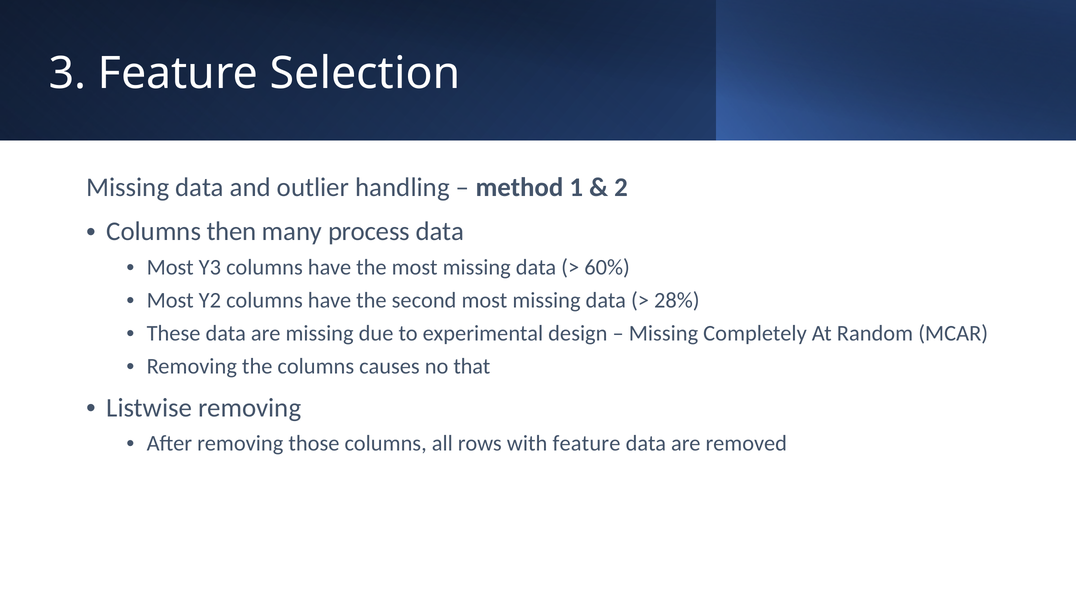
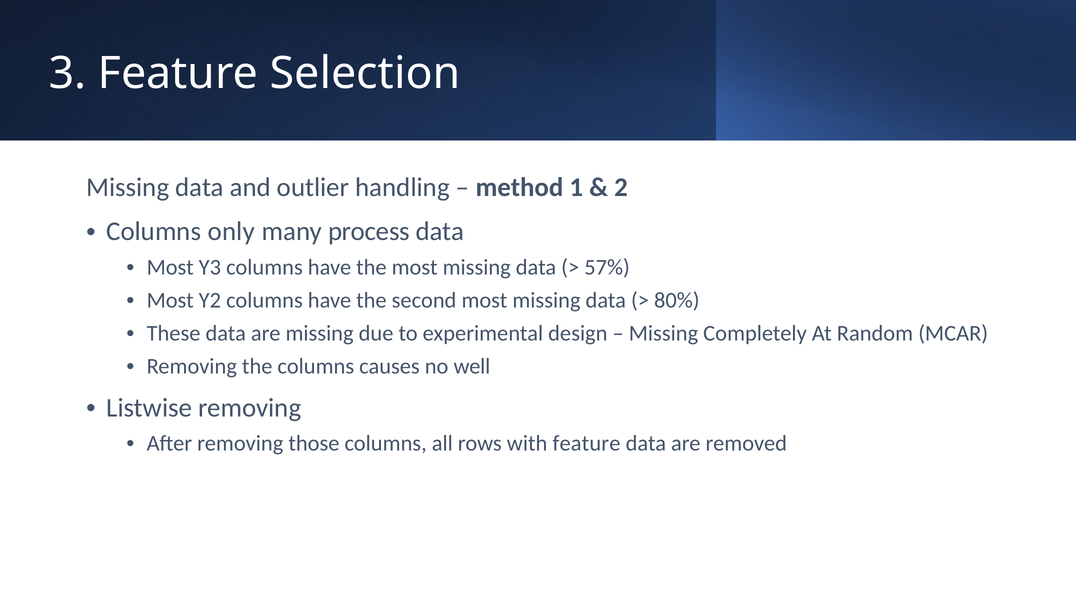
then: then -> only
60%: 60% -> 57%
28%: 28% -> 80%
that: that -> well
